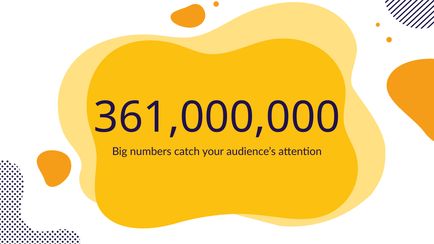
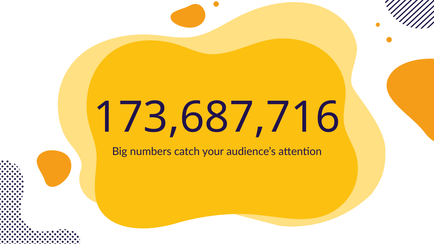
361,000,000: 361,000,000 -> 173,687,716
